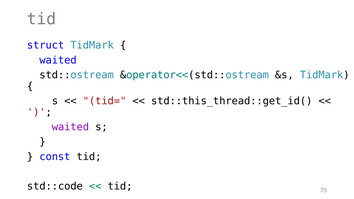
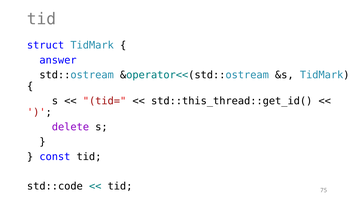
waited at (58, 60): waited -> answer
waited at (70, 127): waited -> delete
